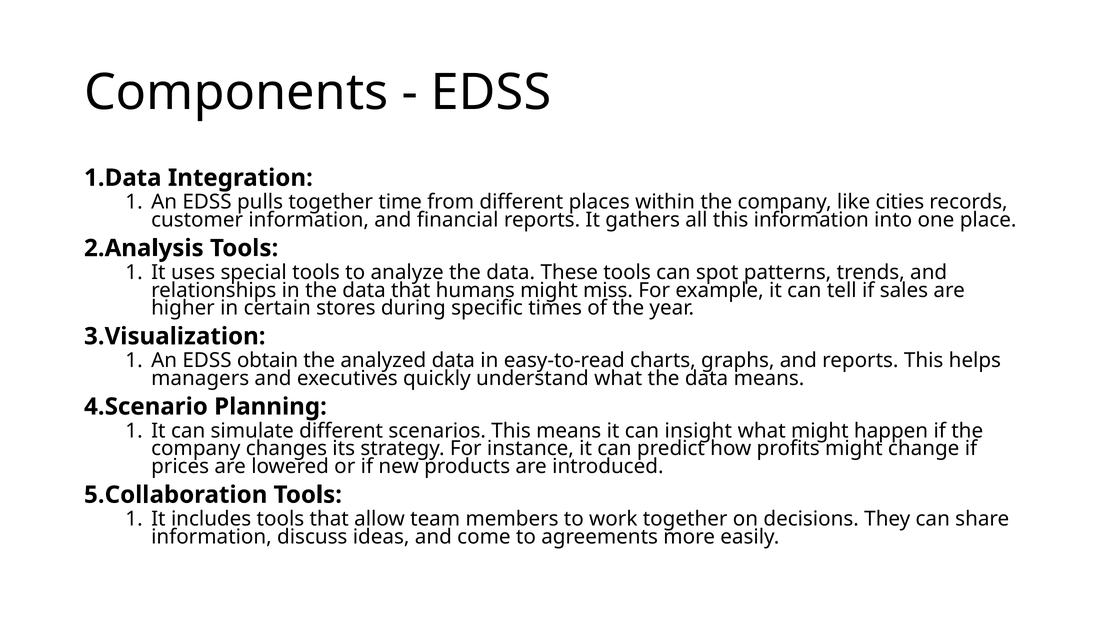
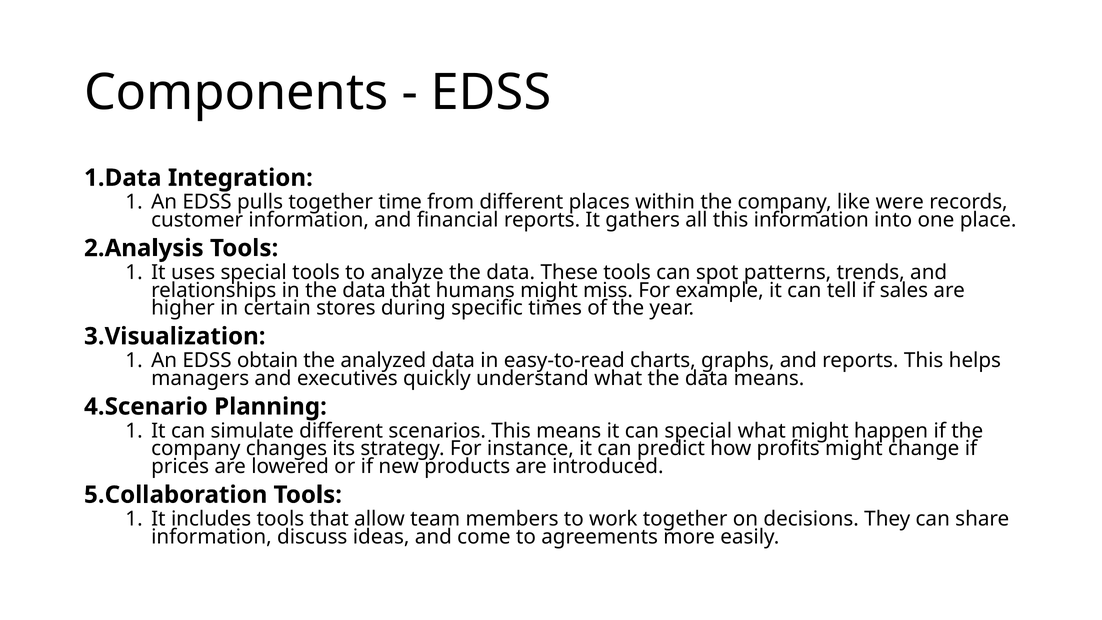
cities: cities -> were
can insight: insight -> special
